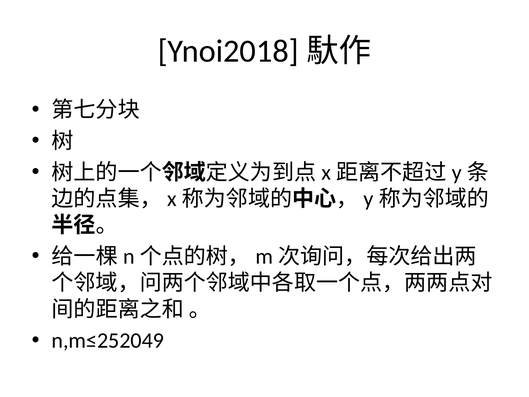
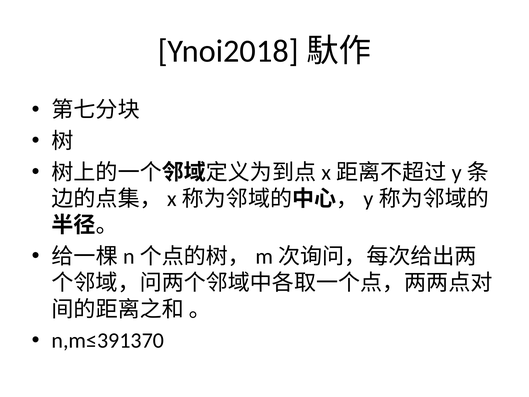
n,m≤252049: n,m≤252049 -> n,m≤391370
